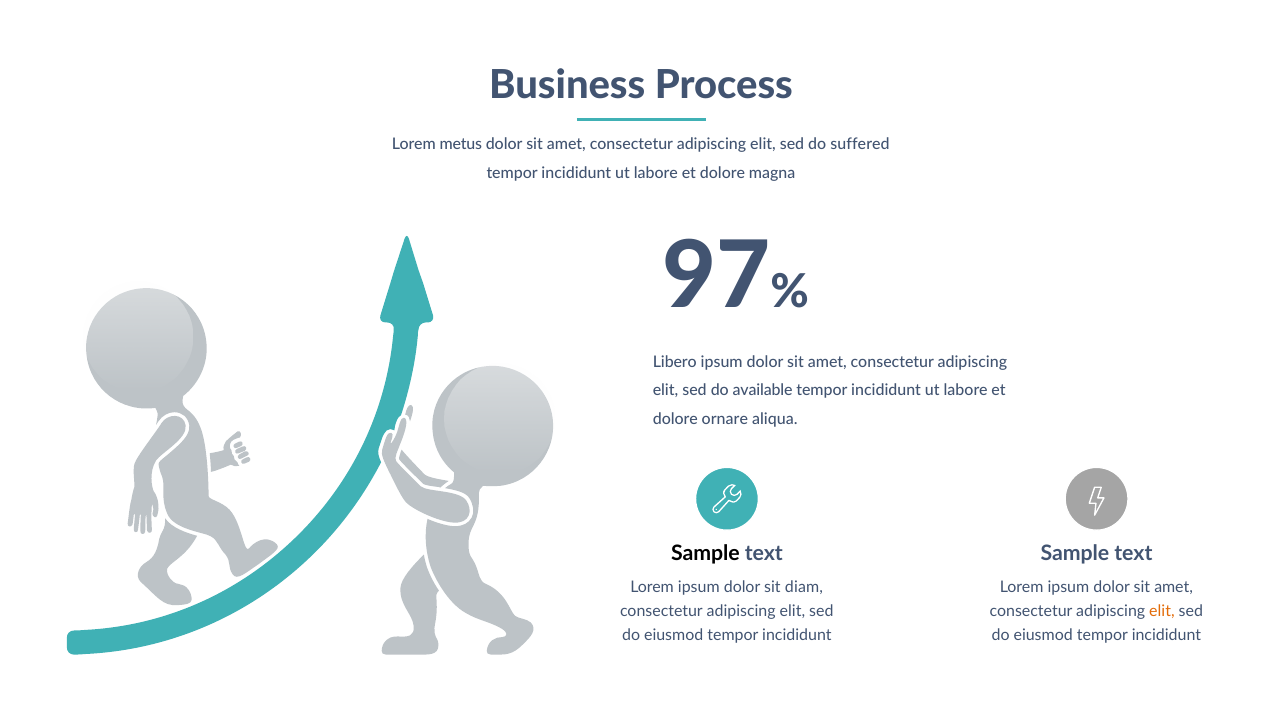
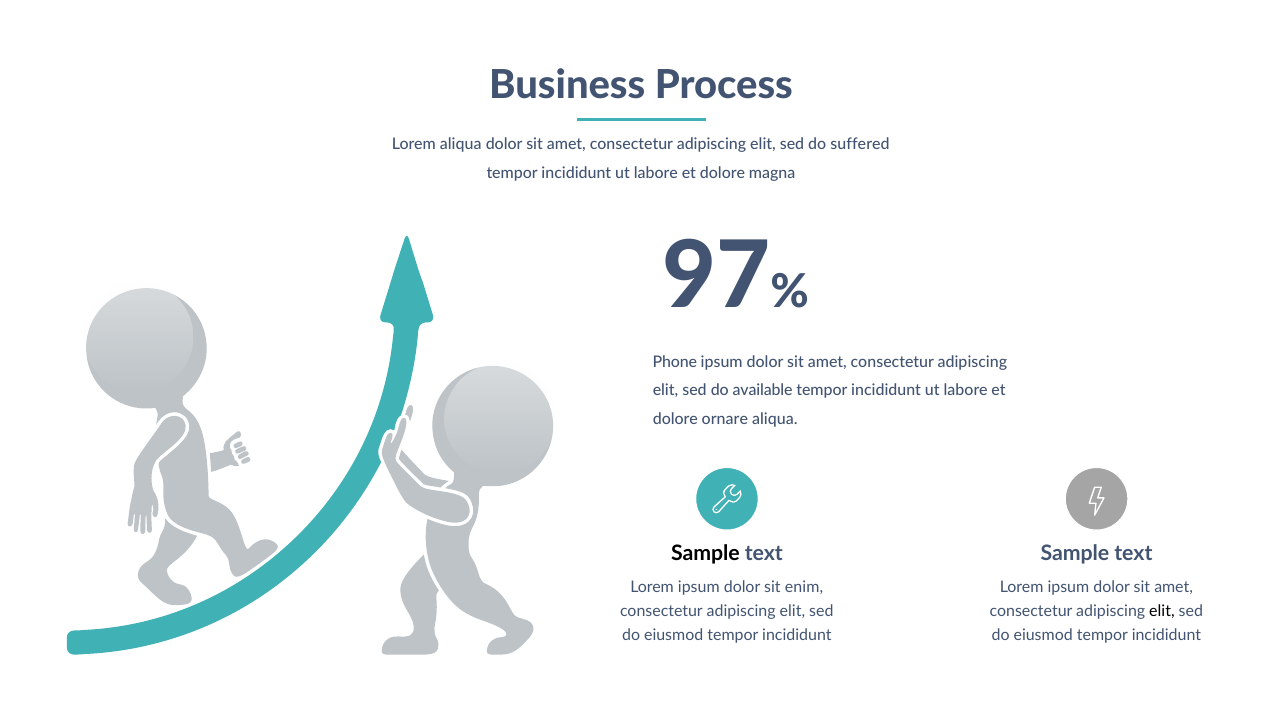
Lorem metus: metus -> aliqua
Libero: Libero -> Phone
diam: diam -> enim
elit at (1162, 612) colour: orange -> black
